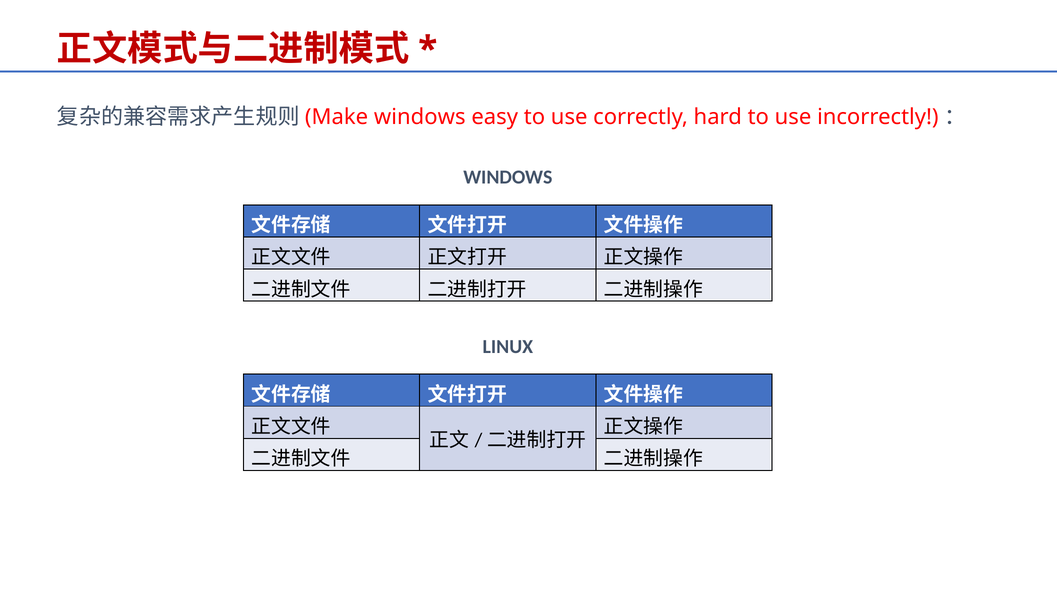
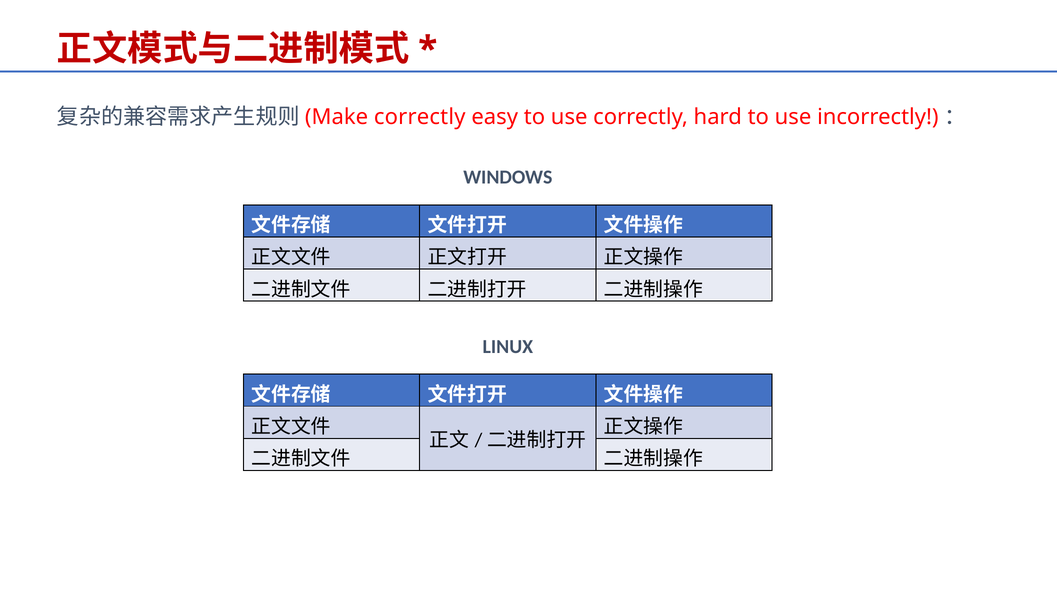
windows at (420, 117): windows -> correctly
